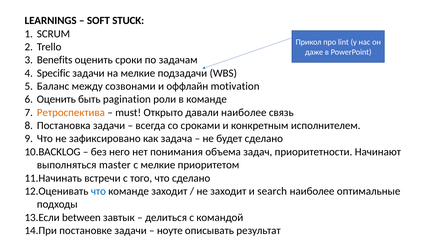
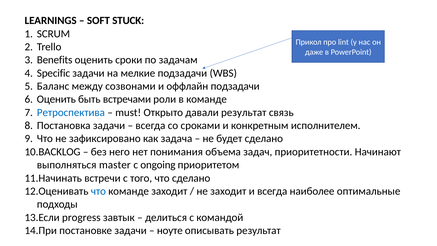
оффлайн motivation: motivation -> подзадачи
pagination: pagination -> встречами
Ретроспектива colour: orange -> blue
давали наиболее: наиболее -> результат
с мелкие: мелкие -> ongoing
и search: search -> всегда
between: between -> progress
